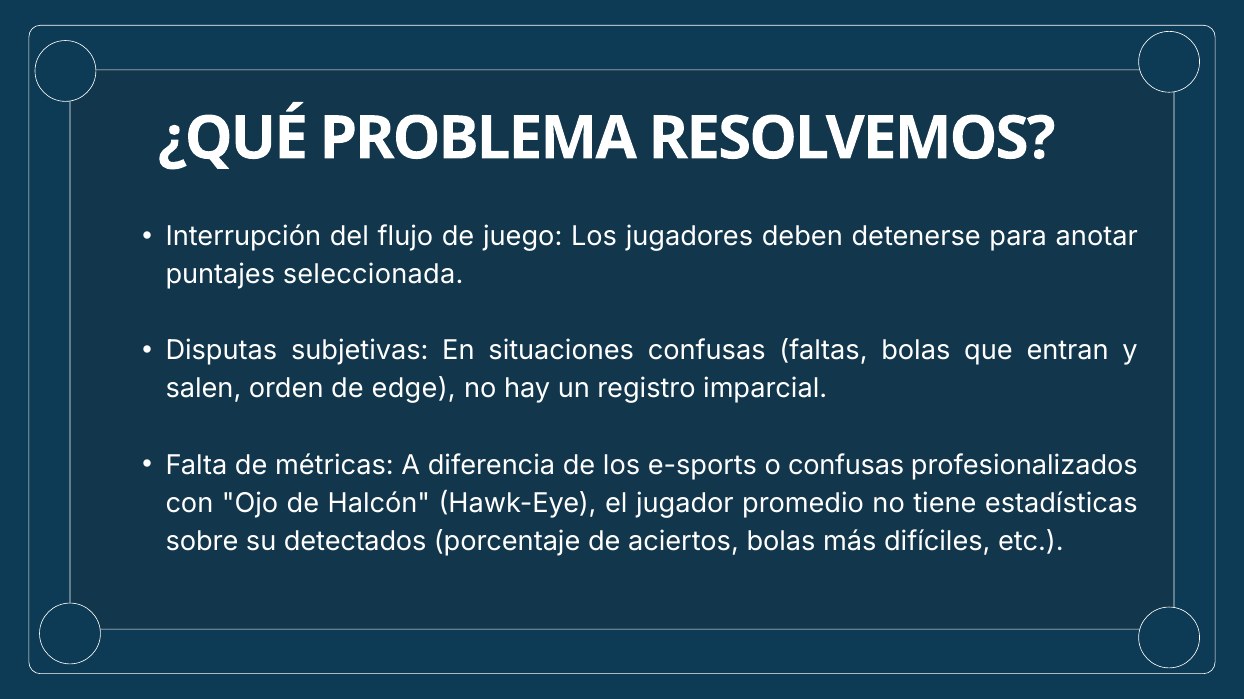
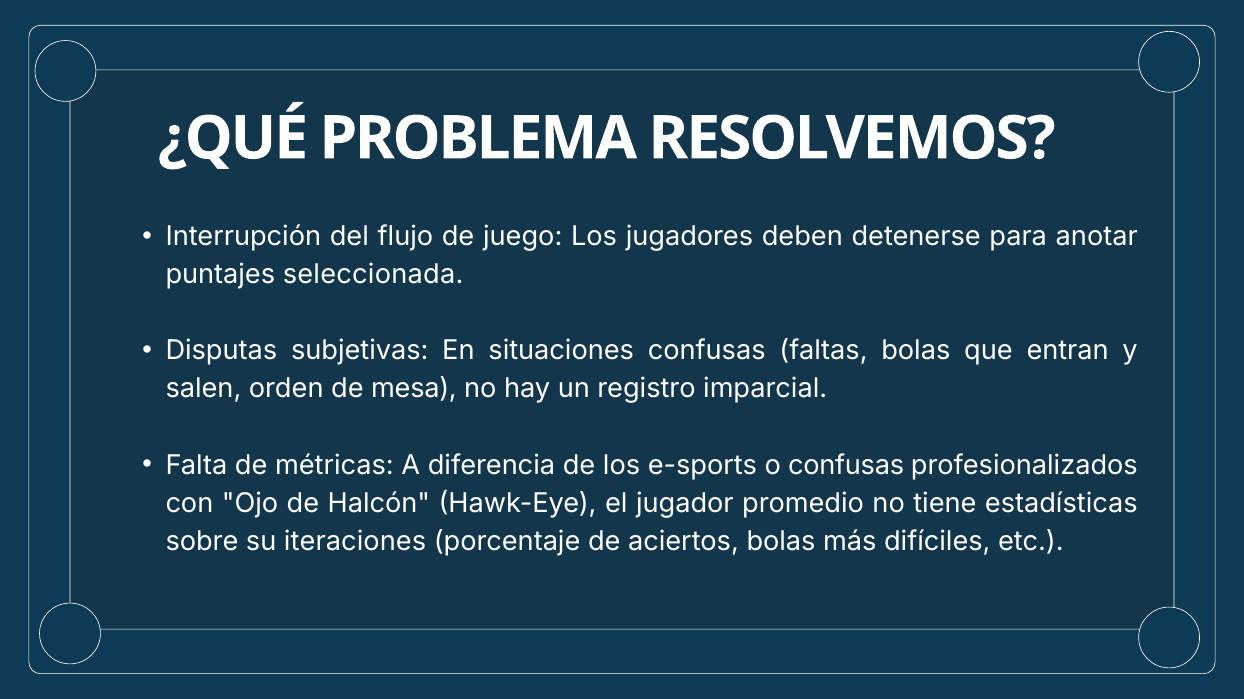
edge: edge -> mesa
detectados: detectados -> iteraciones
